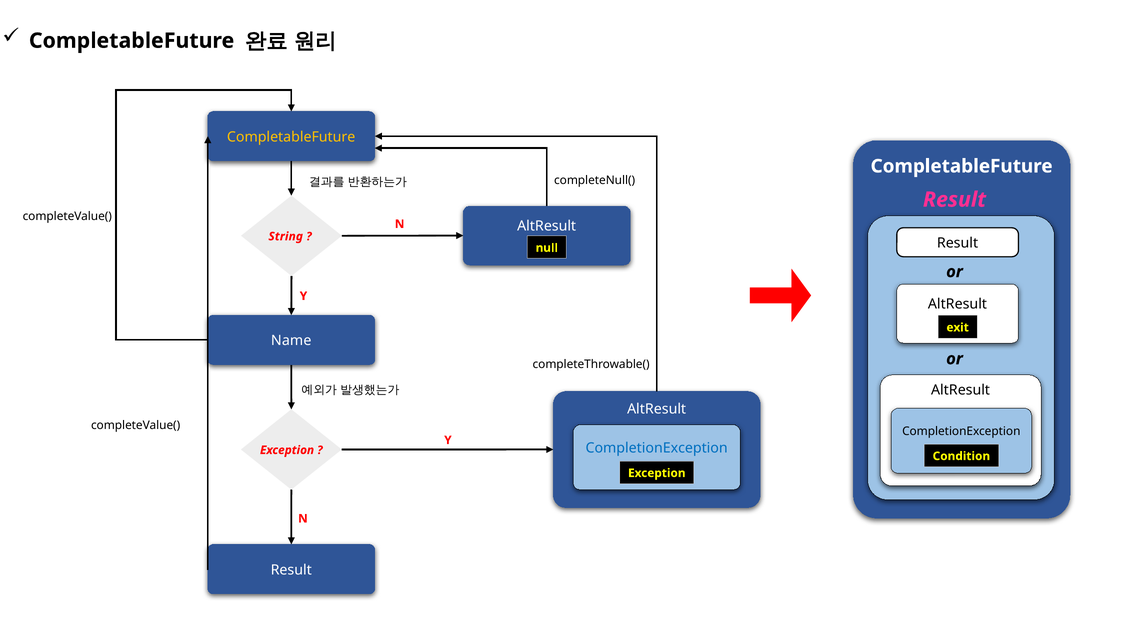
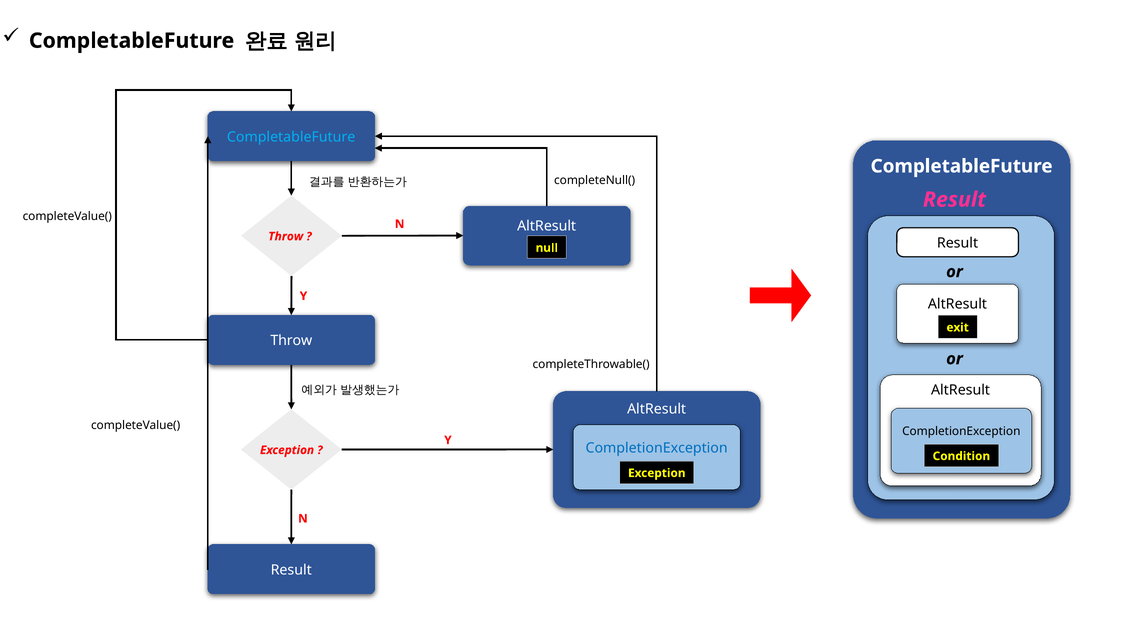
CompletableFuture at (291, 137) colour: yellow -> light blue
String at (286, 236): String -> Throw
Name at (291, 341): Name -> Throw
